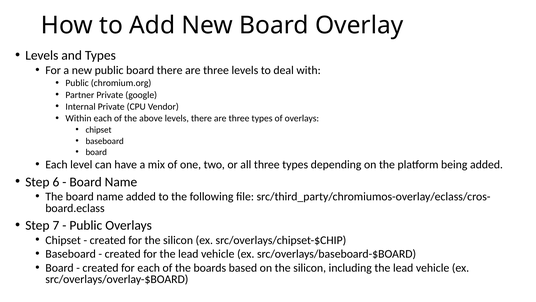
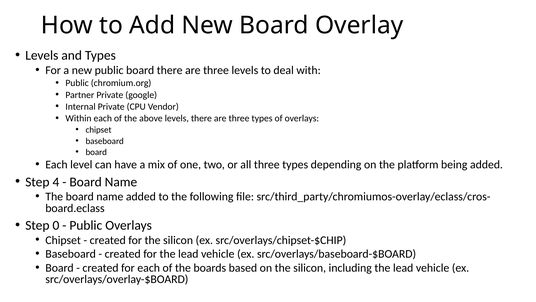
6: 6 -> 4
7: 7 -> 0
